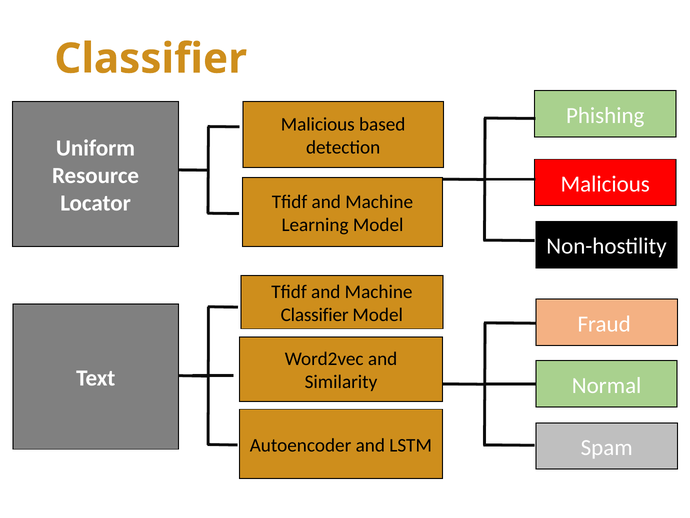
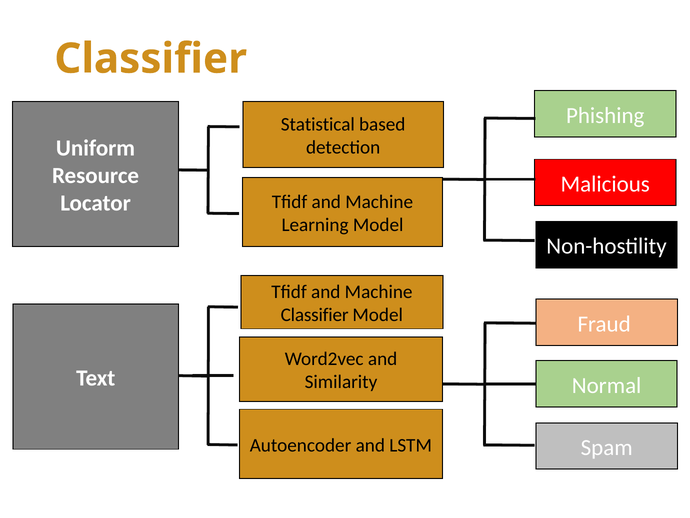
Malicious at (318, 124): Malicious -> Statistical
